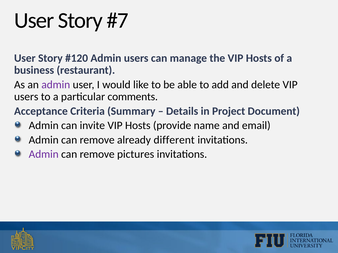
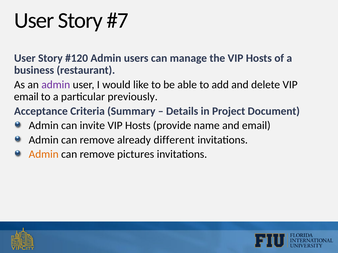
users at (26, 97): users -> email
comments: comments -> previously
Admin at (44, 155) colour: purple -> orange
